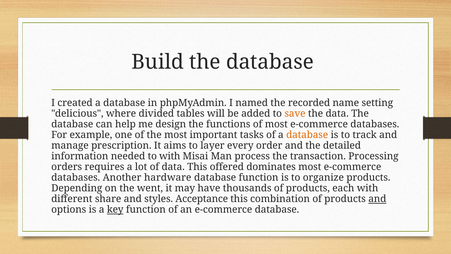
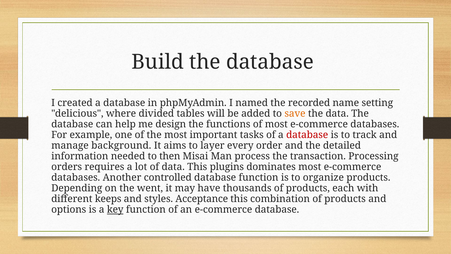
database at (307, 135) colour: orange -> red
prescription: prescription -> background
to with: with -> then
offered: offered -> plugins
hardware: hardware -> controlled
share: share -> keeps
and at (377, 199) underline: present -> none
